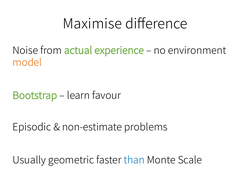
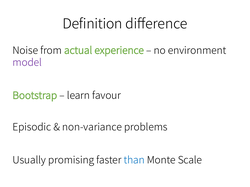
Maximise: Maximise -> Definition
model colour: orange -> purple
non-estimate: non-estimate -> non-variance
geometric: geometric -> promising
